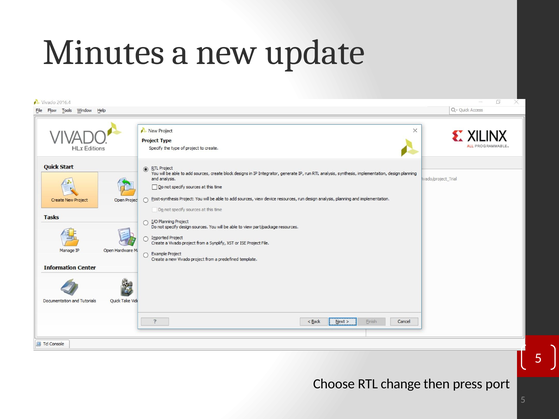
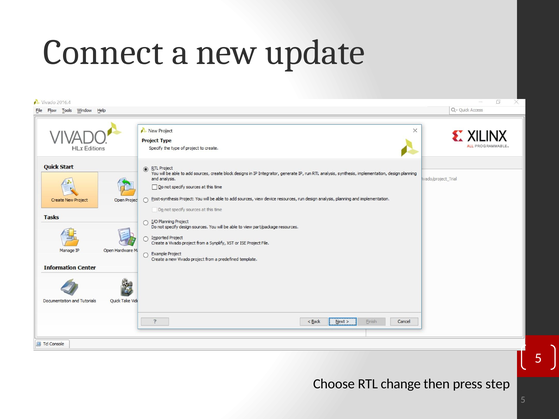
Minutes: Minutes -> Connect
port: port -> step
